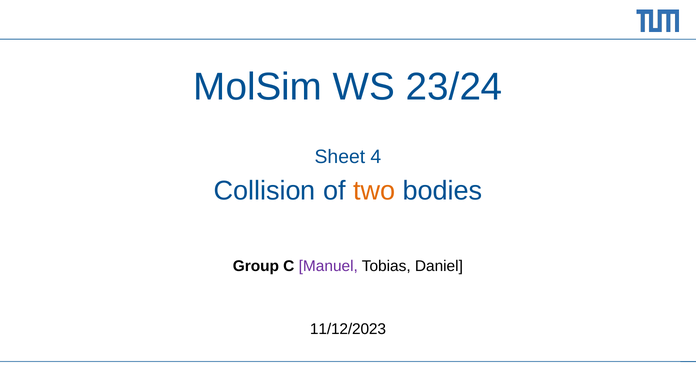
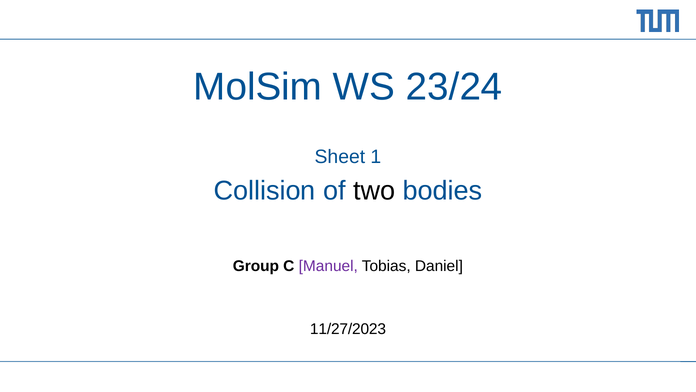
4: 4 -> 1
two colour: orange -> black
11/12/2023: 11/12/2023 -> 11/27/2023
